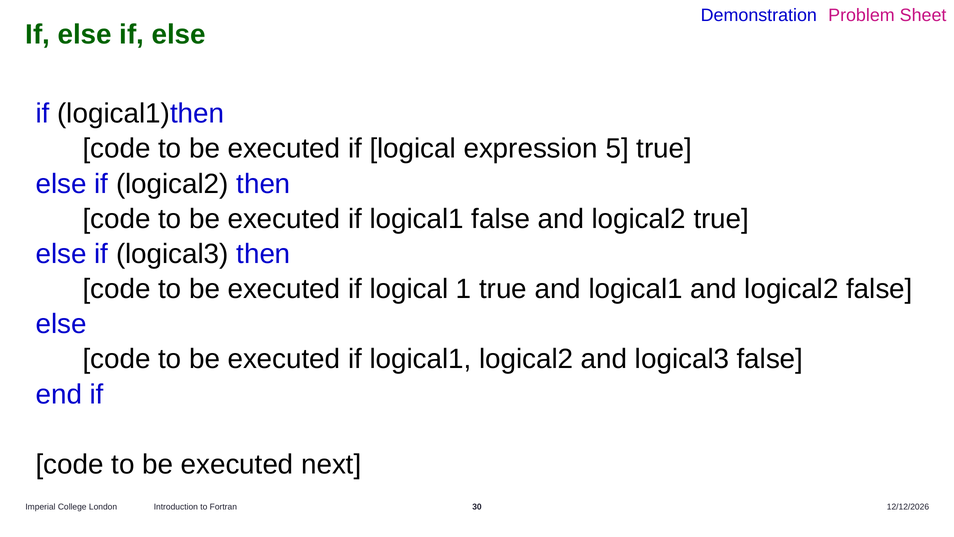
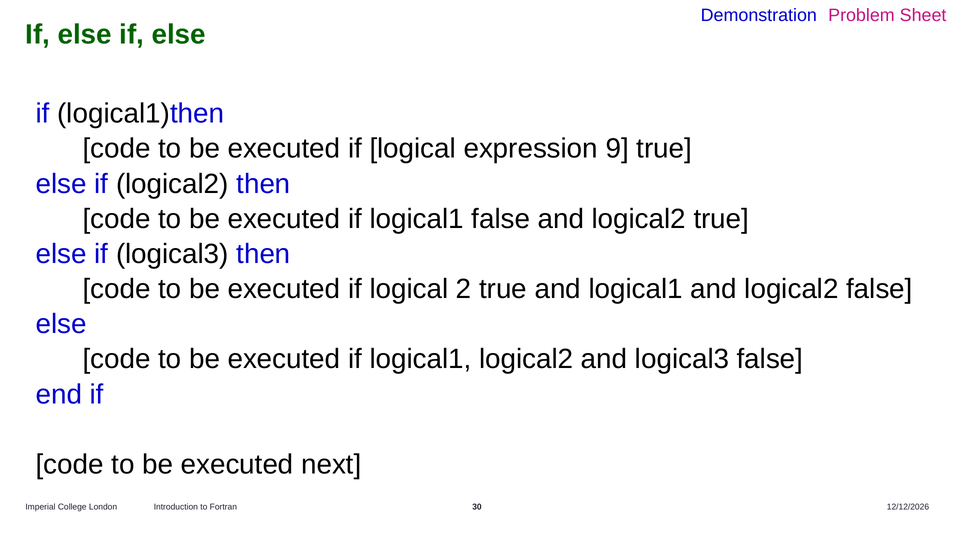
5: 5 -> 9
1: 1 -> 2
